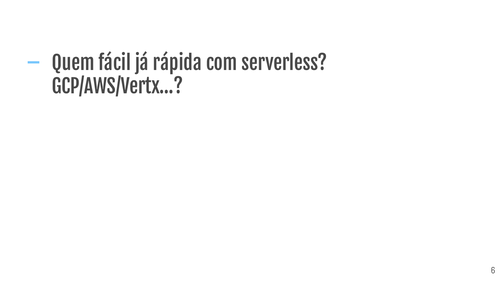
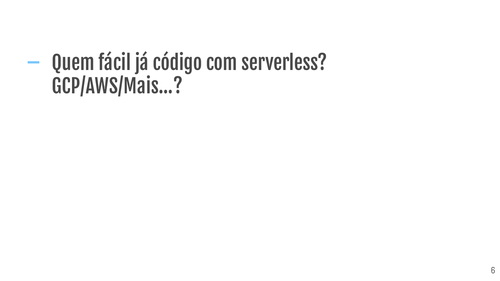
rápida: rápida -> código
GCP/AWS/Vertx…: GCP/AWS/Vertx… -> GCP/AWS/Mais…
